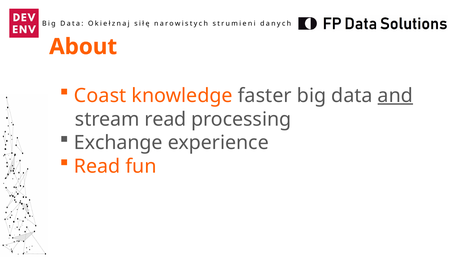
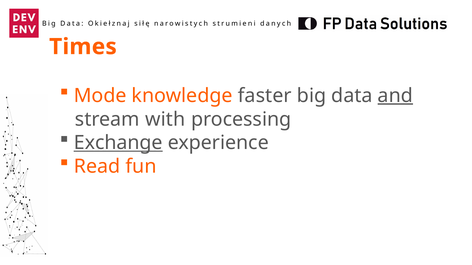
About: About -> Times
Coast: Coast -> Mode
stream read: read -> with
Exchange underline: none -> present
